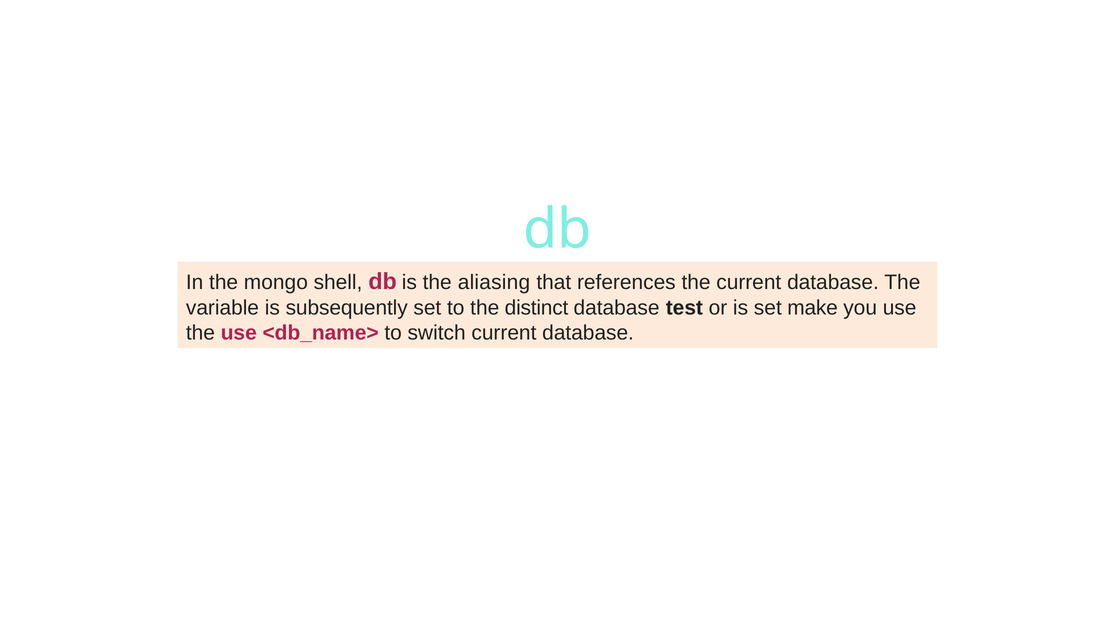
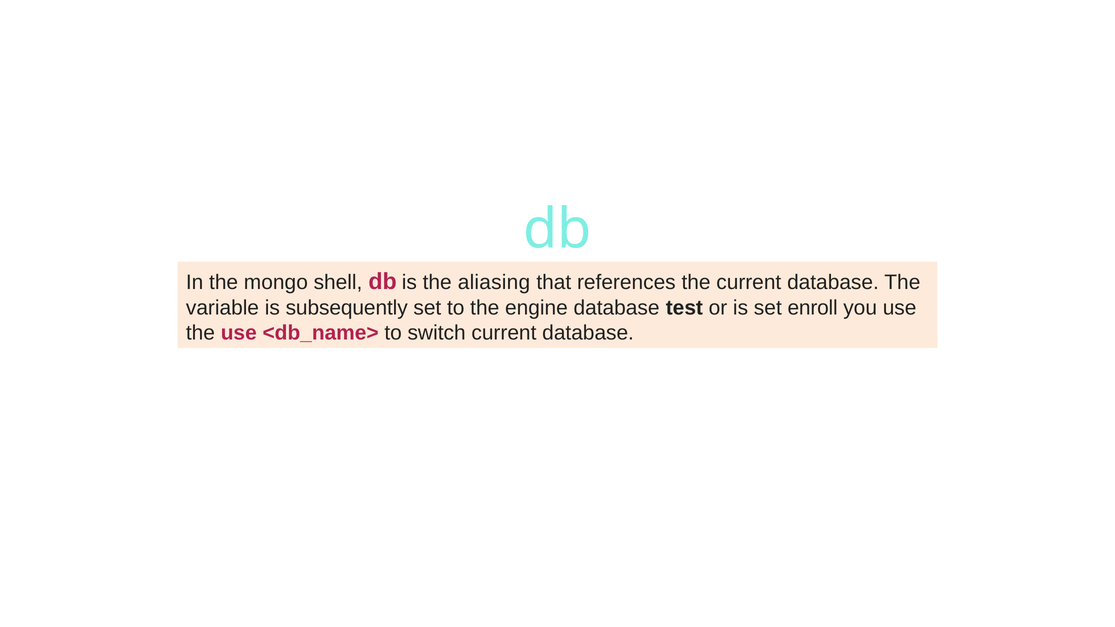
distinct: distinct -> engine
make: make -> enroll
